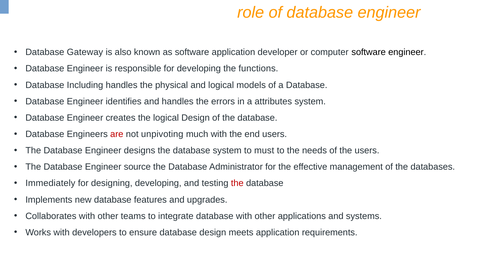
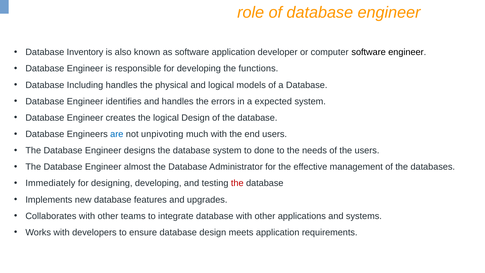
Gateway: Gateway -> Inventory
attributes: attributes -> expected
are colour: red -> blue
must: must -> done
source: source -> almost
